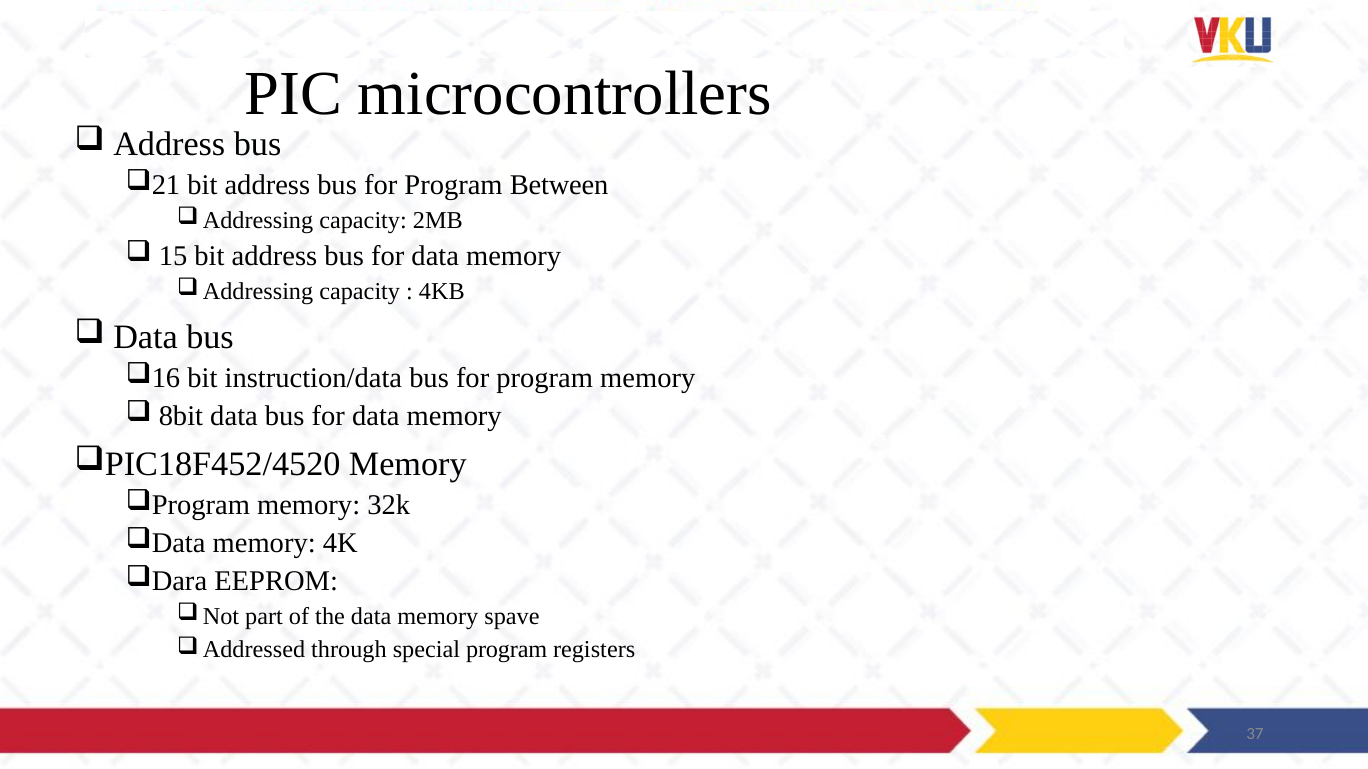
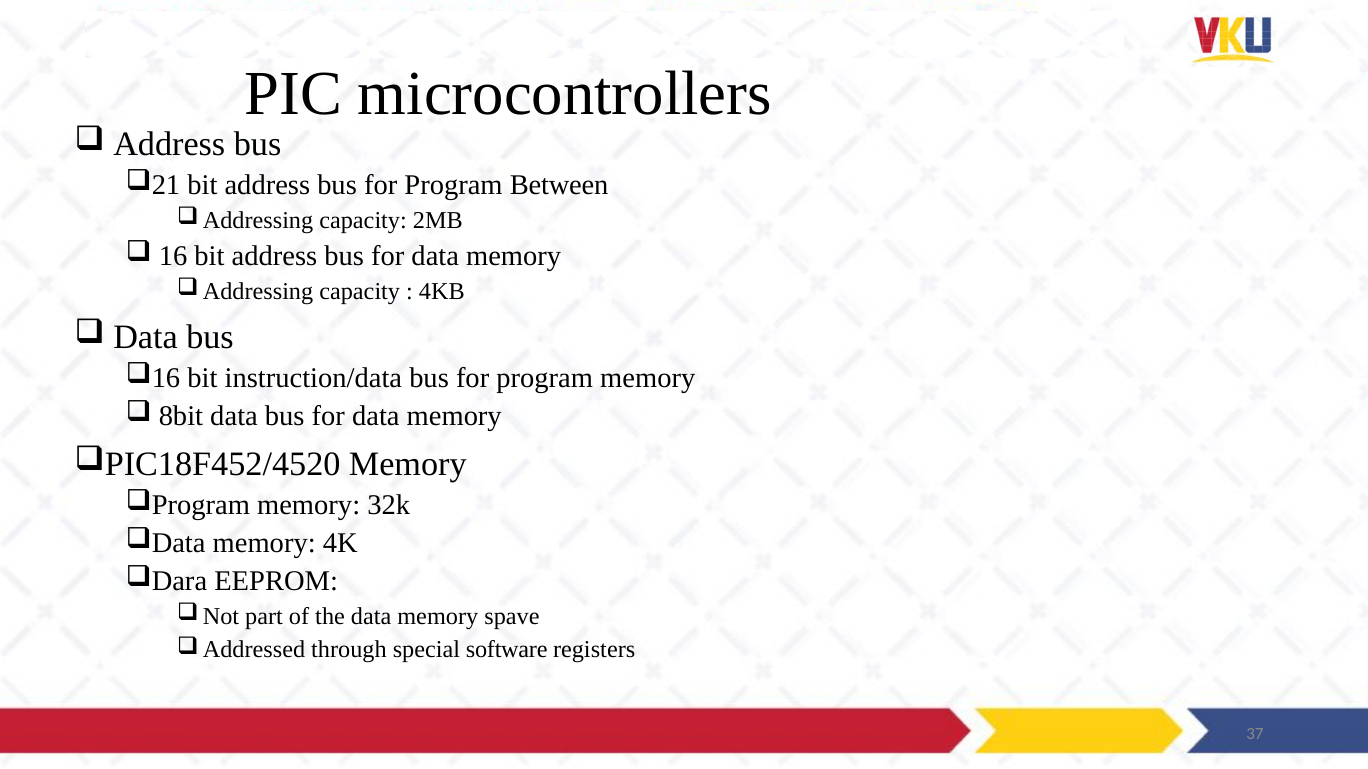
15: 15 -> 16
special program: program -> software
